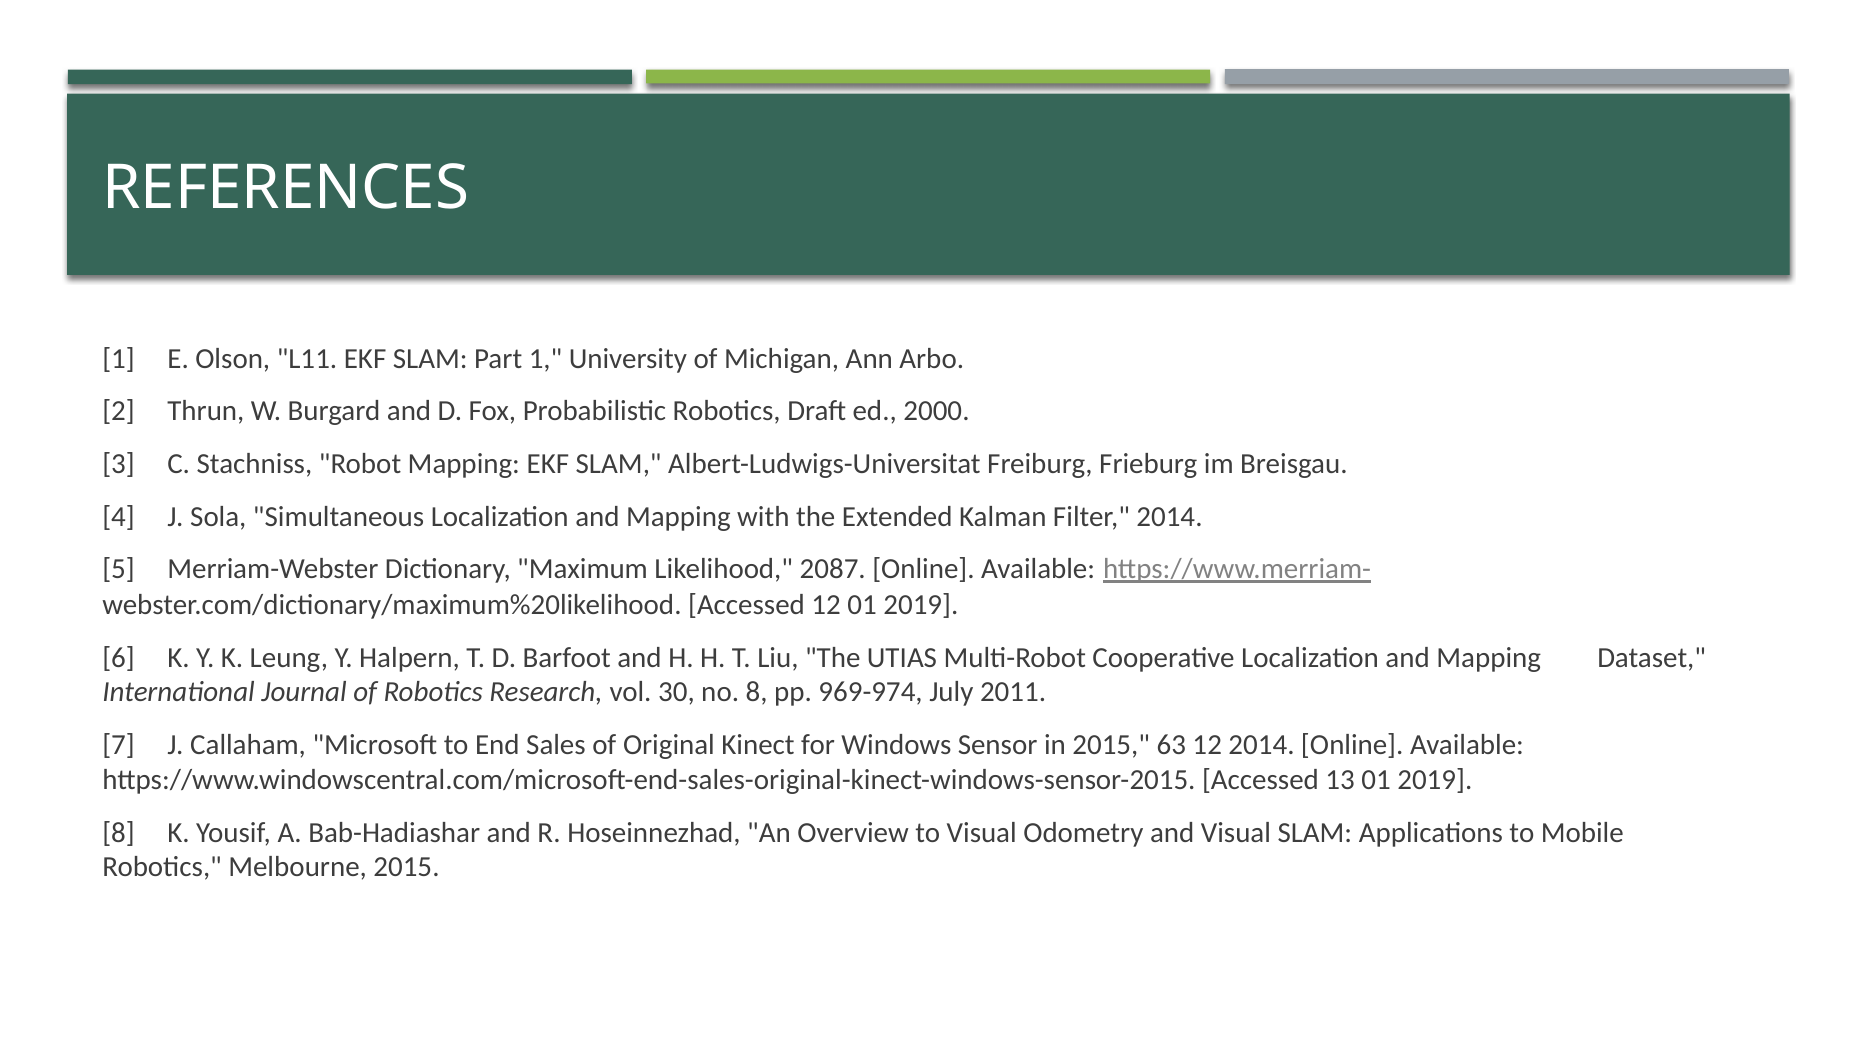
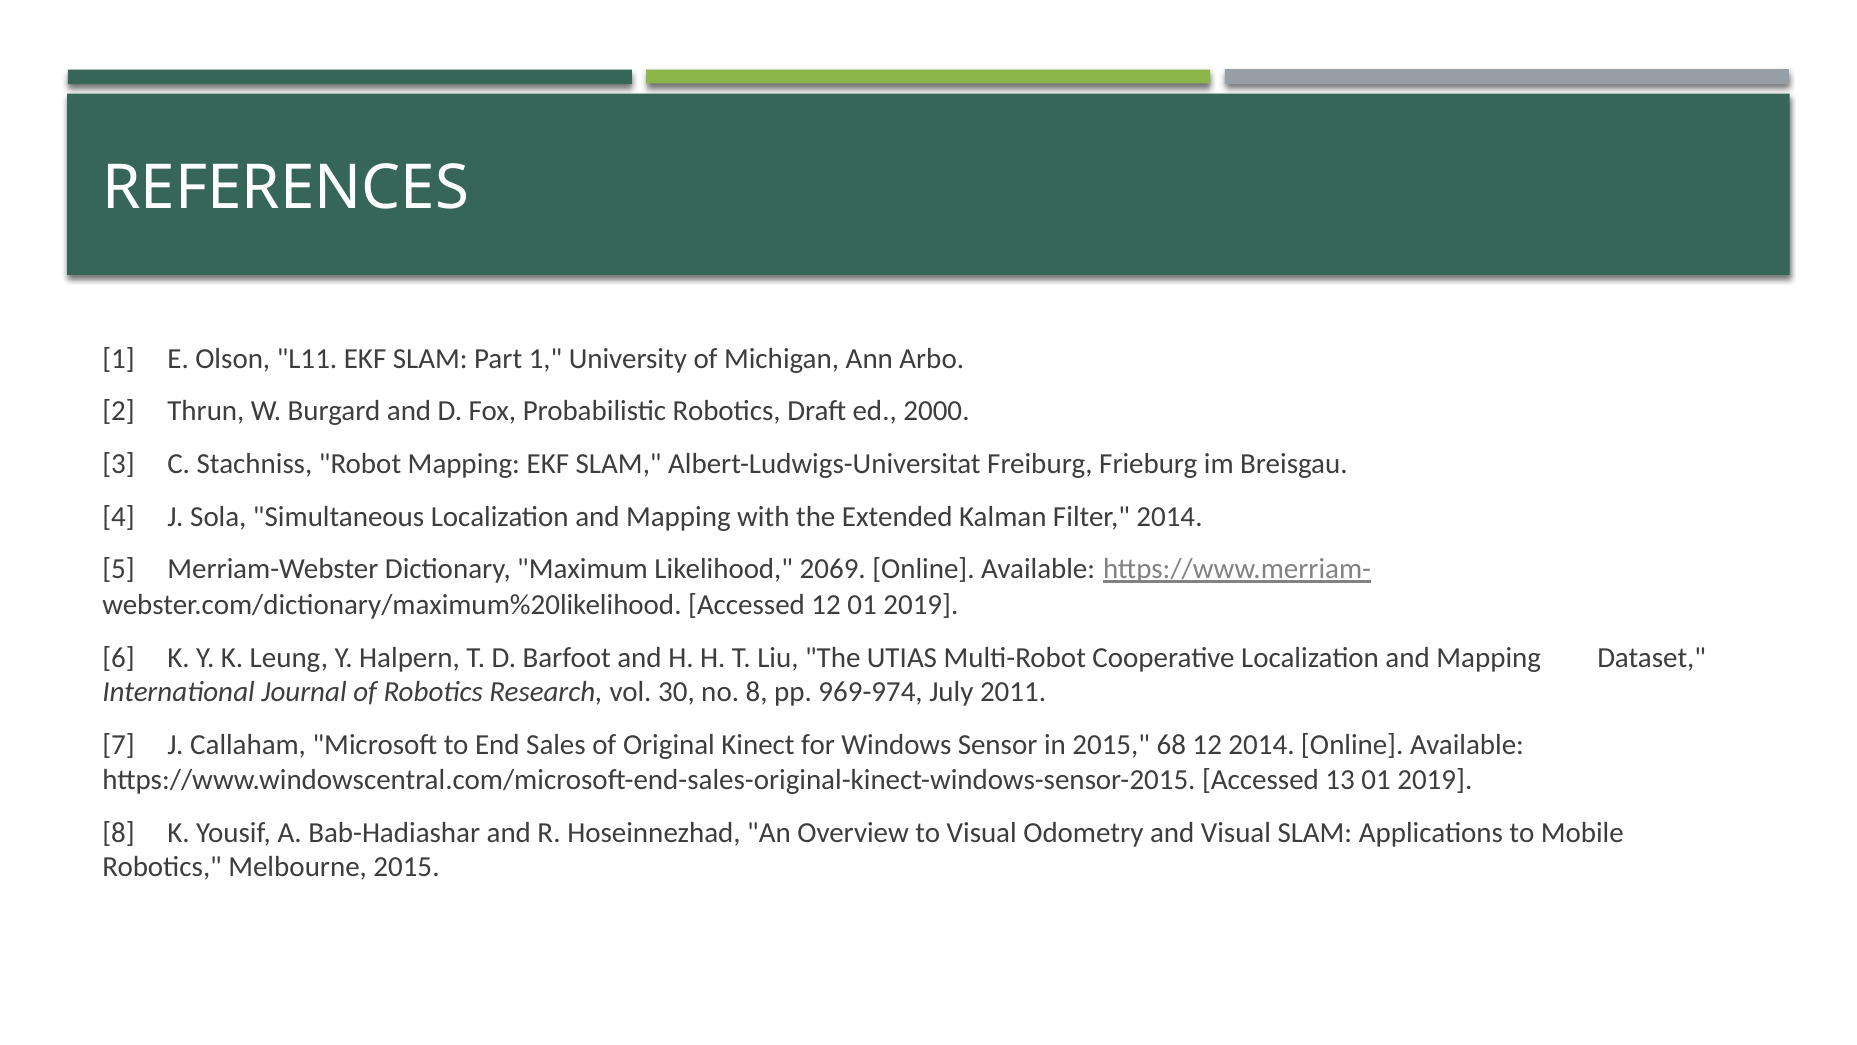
2087: 2087 -> 2069
63: 63 -> 68
